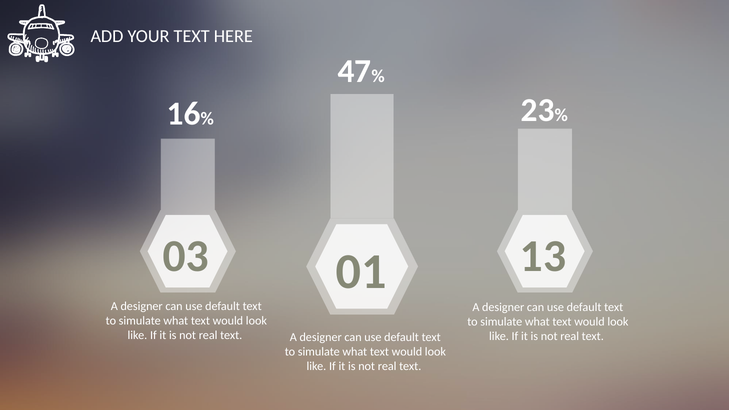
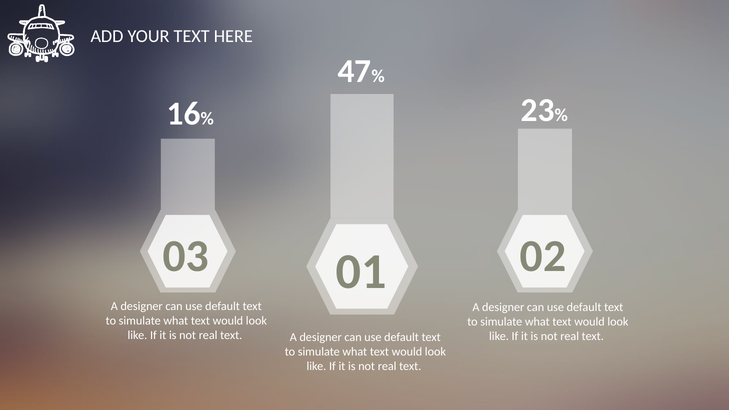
13: 13 -> 02
